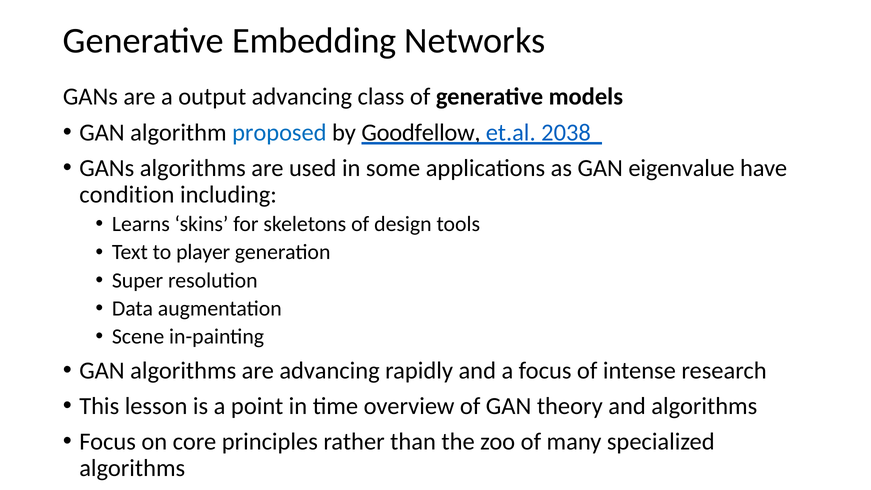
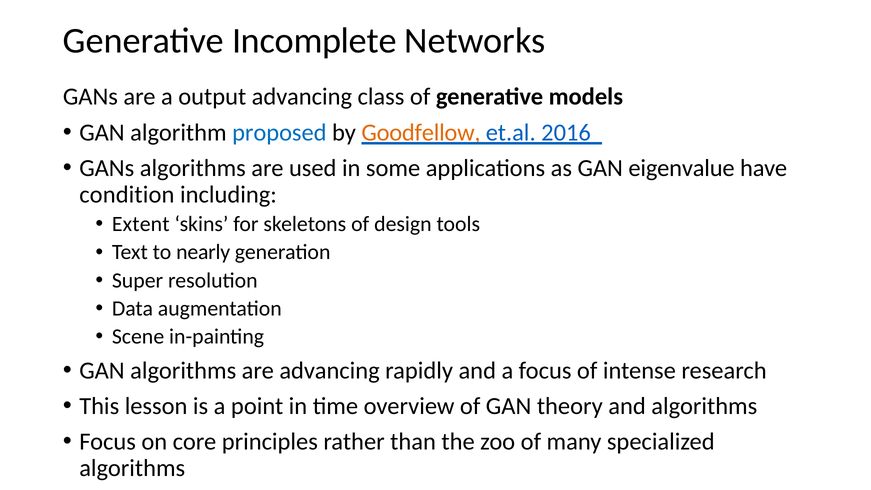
Embedding: Embedding -> Incomplete
Goodfellow colour: black -> orange
2038: 2038 -> 2016
Learns: Learns -> Extent
player: player -> nearly
